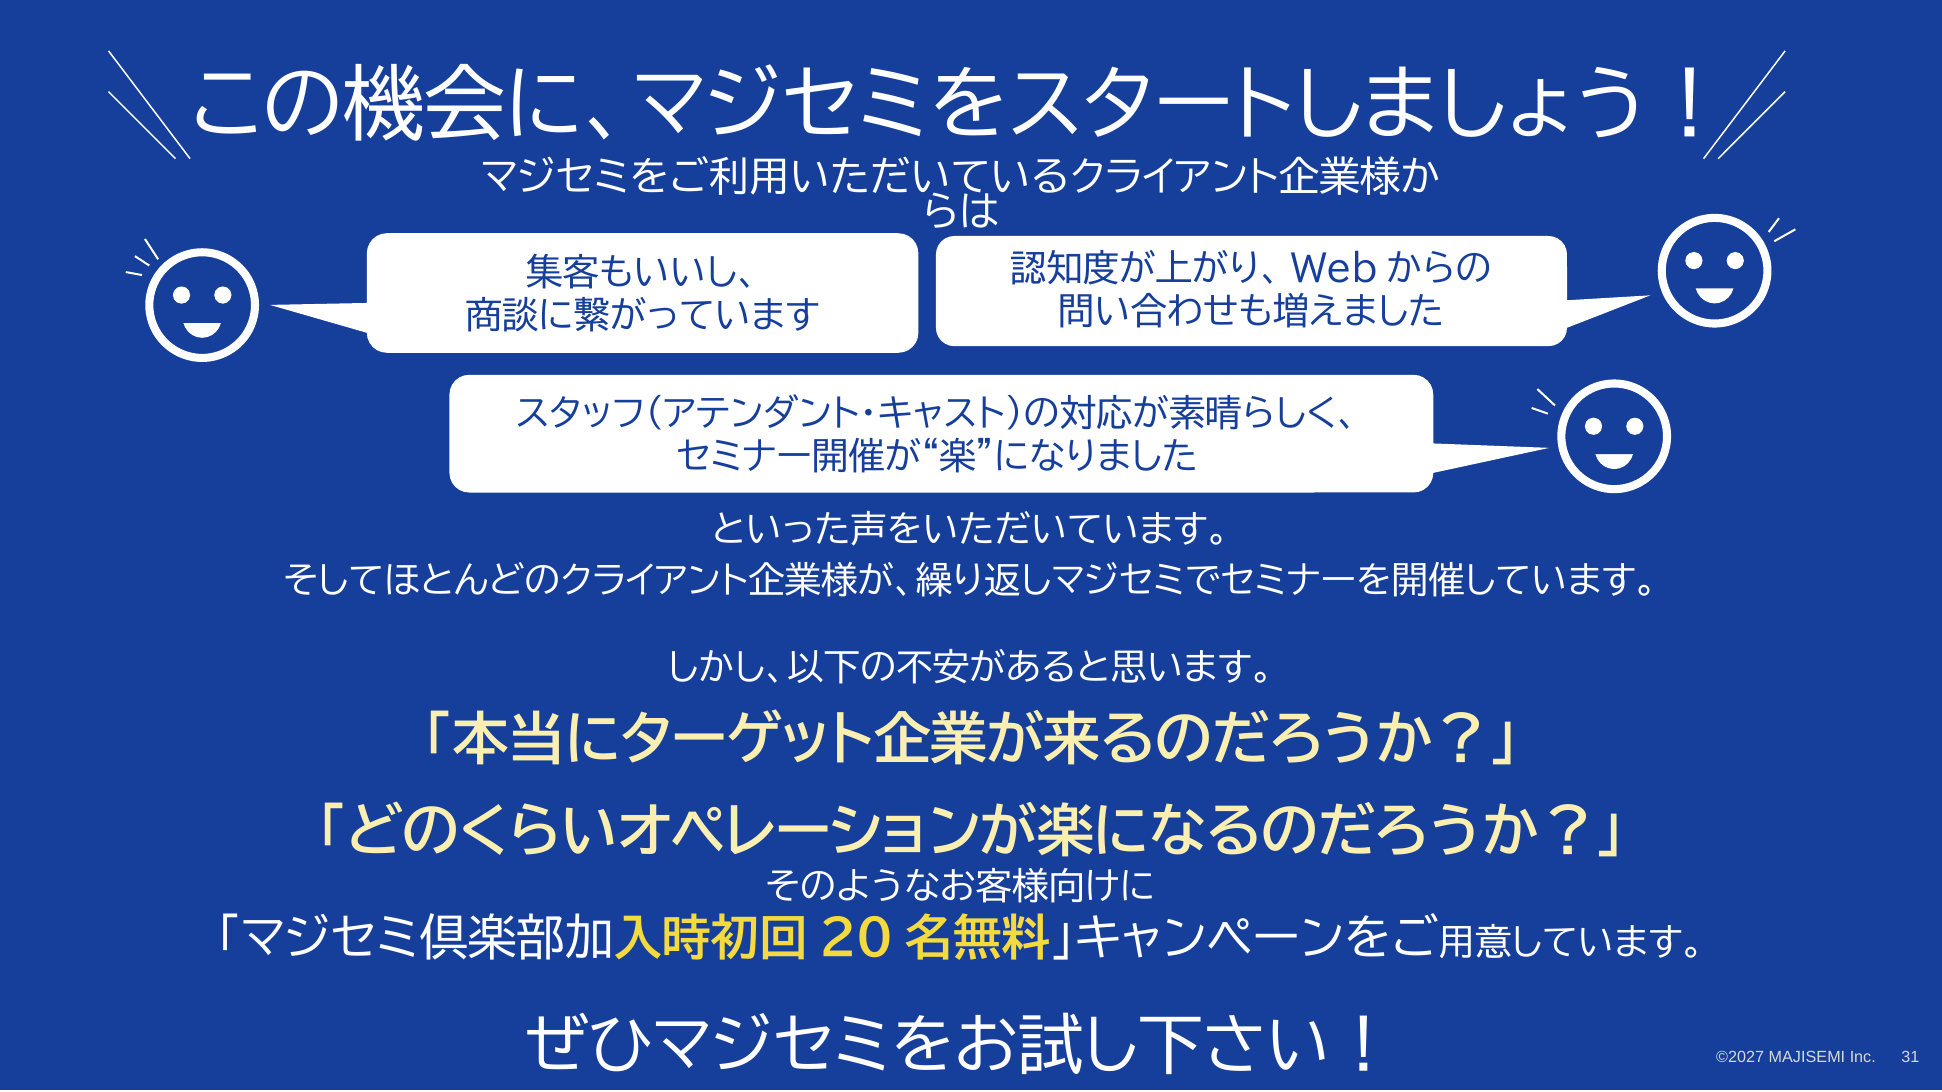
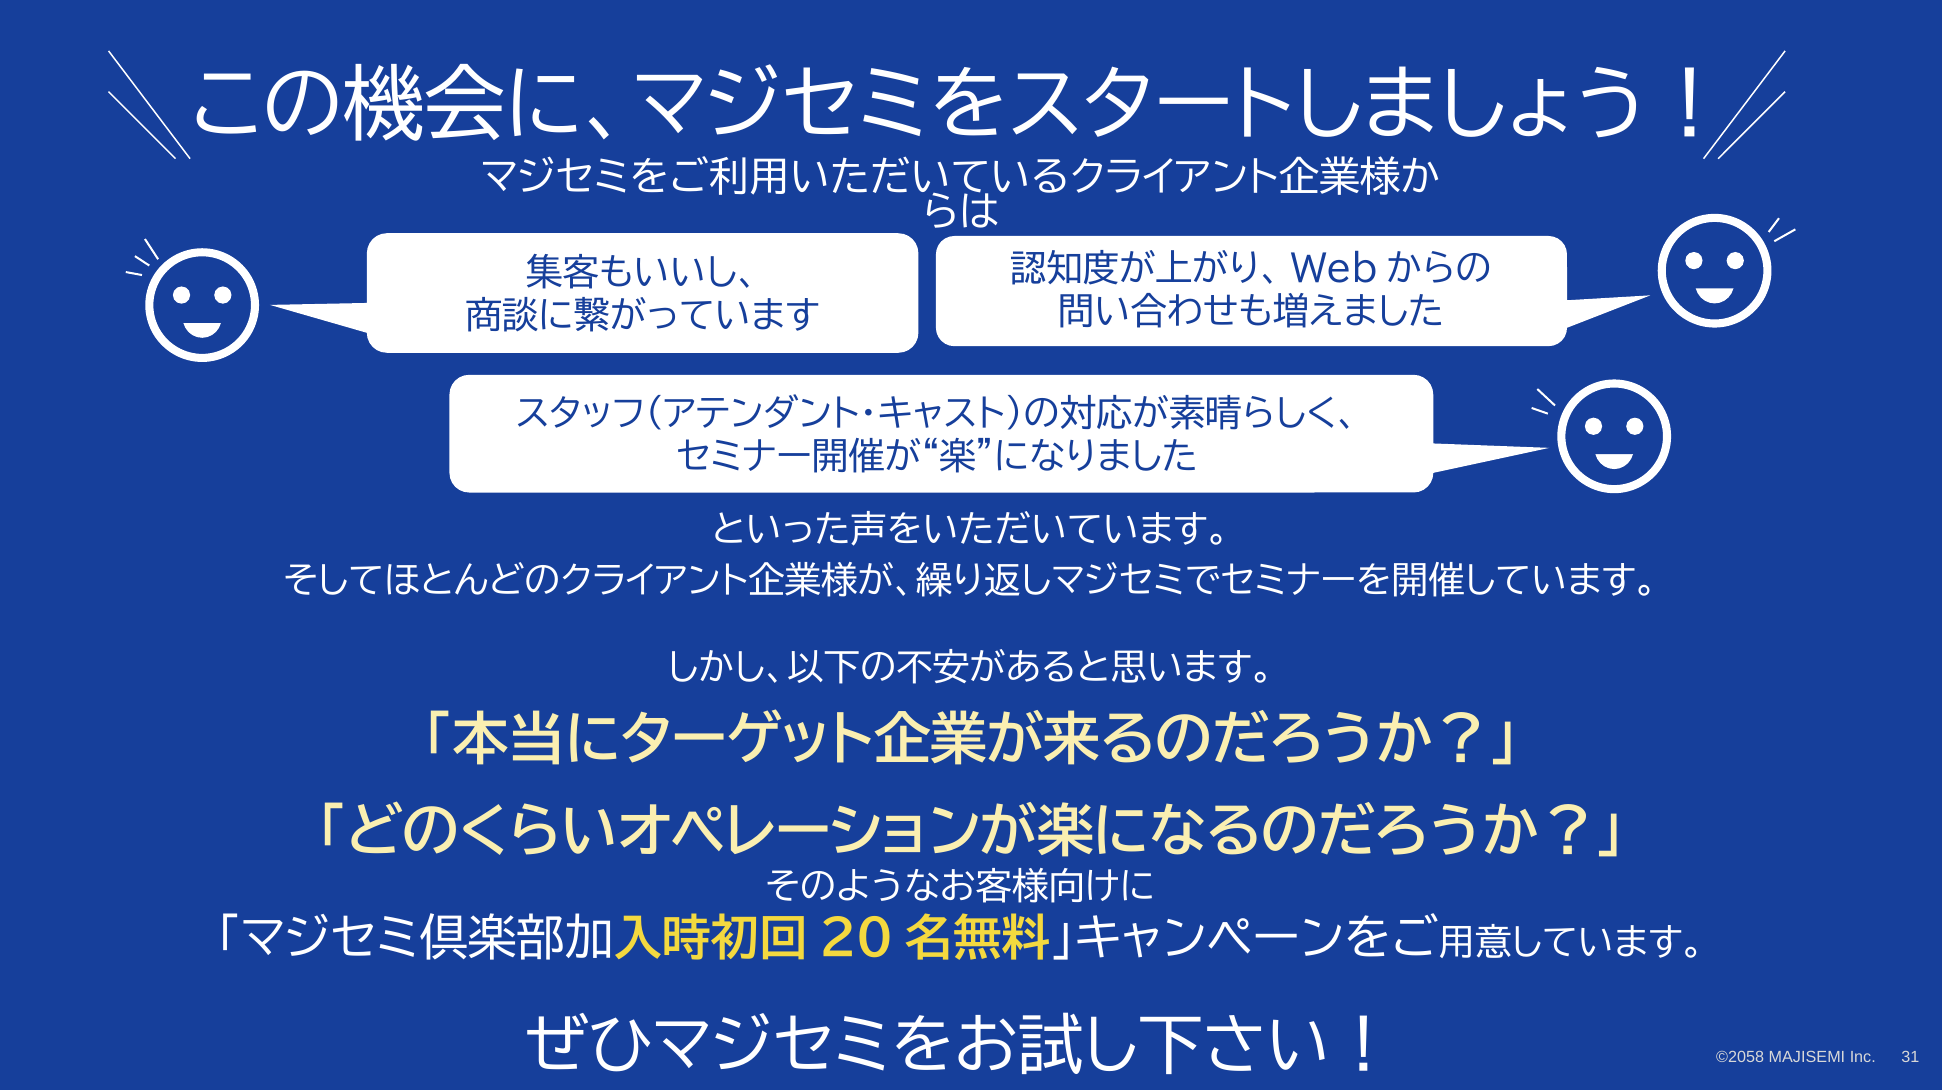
©2027: ©2027 -> ©2058
